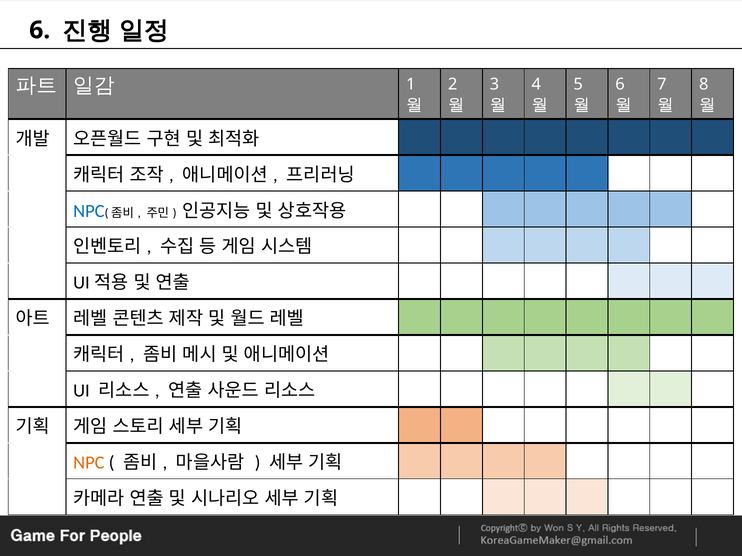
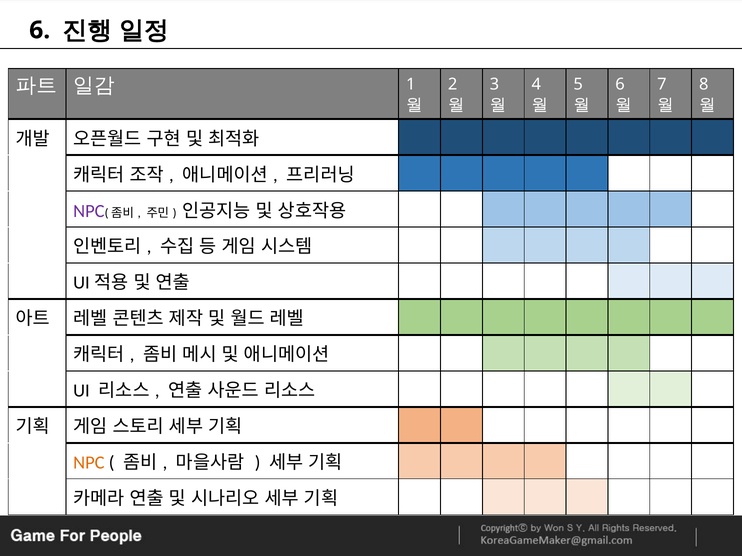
NPC at (89, 211) colour: blue -> purple
